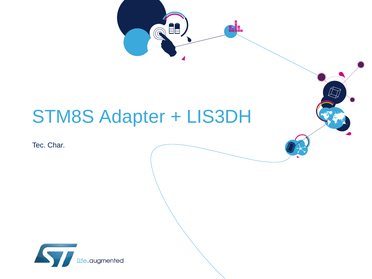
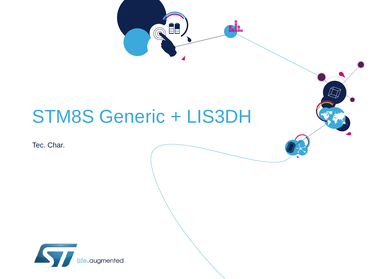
Adapter: Adapter -> Generic
